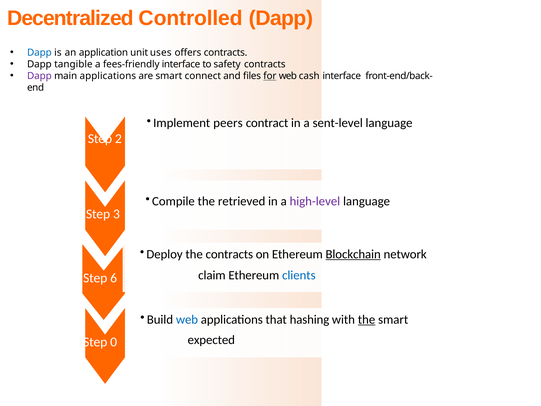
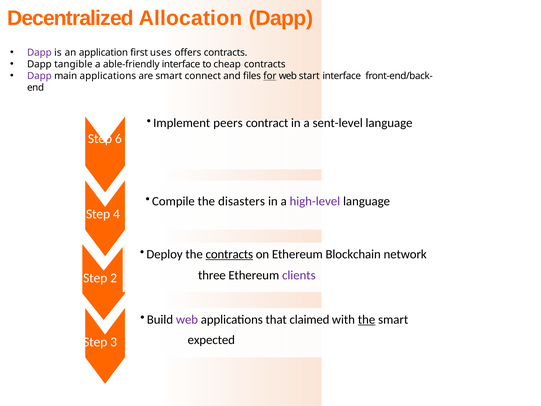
Controlled: Controlled -> Allocation
Dapp at (39, 52) colour: blue -> purple
unit: unit -> first
fees-friendly: fees-friendly -> able-friendly
safety: safety -> cheap
cash: cash -> start
2: 2 -> 6
retrieved: retrieved -> disasters
3: 3 -> 4
contracts at (229, 254) underline: none -> present
Blockchain underline: present -> none
claim: claim -> three
clients colour: blue -> purple
6: 6 -> 2
web at (187, 319) colour: blue -> purple
hashing: hashing -> claimed
0: 0 -> 3
